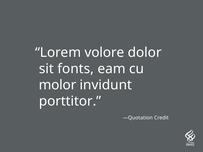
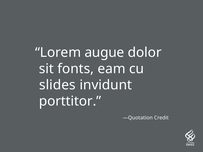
volore: volore -> augue
molor: molor -> slides
